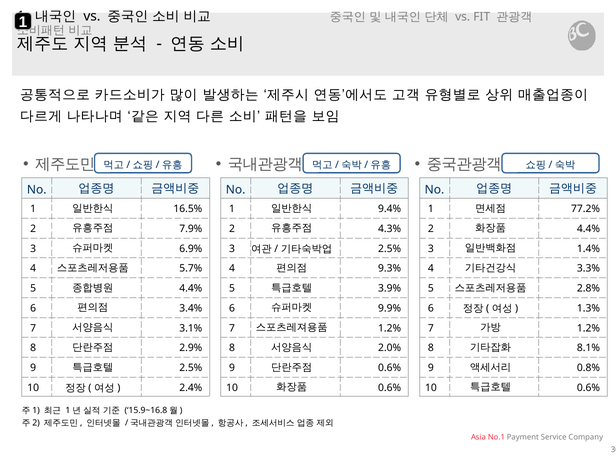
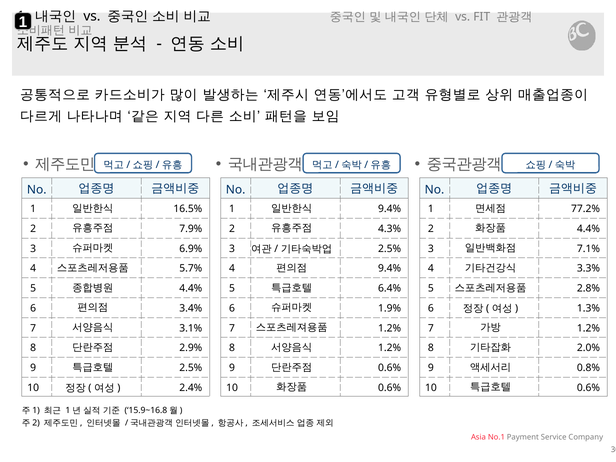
1.4%: 1.4% -> 7.1%
9.3% at (390, 269): 9.3% -> 9.4%
3.9%: 3.9% -> 6.4%
9.9%: 9.9% -> 1.9%
2.0% at (390, 348): 2.0% -> 1.2%
8.1%: 8.1% -> 2.0%
